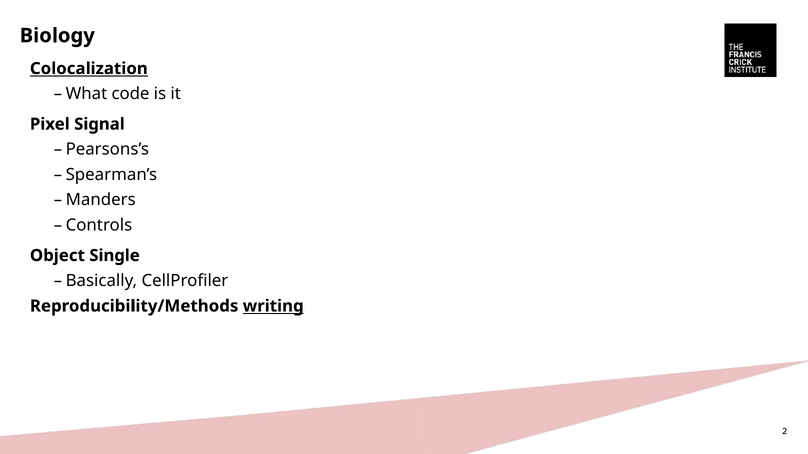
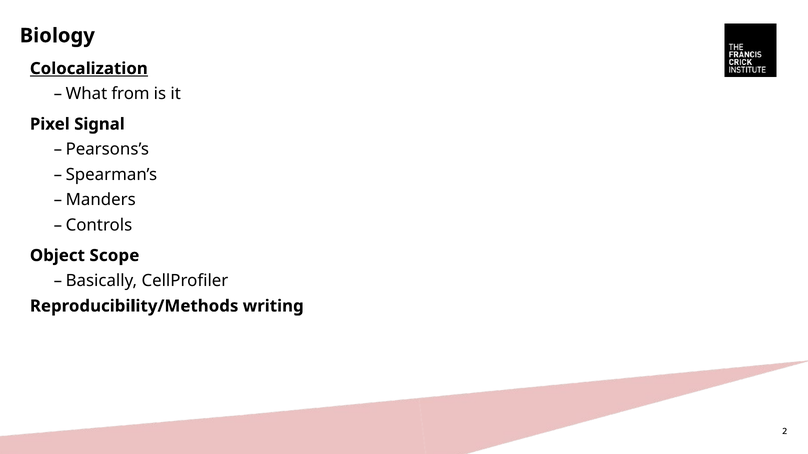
code: code -> from
Single: Single -> Scope
writing underline: present -> none
